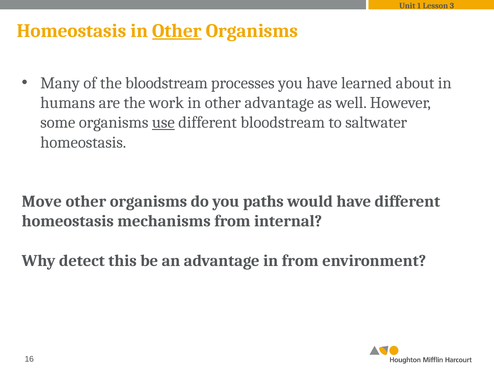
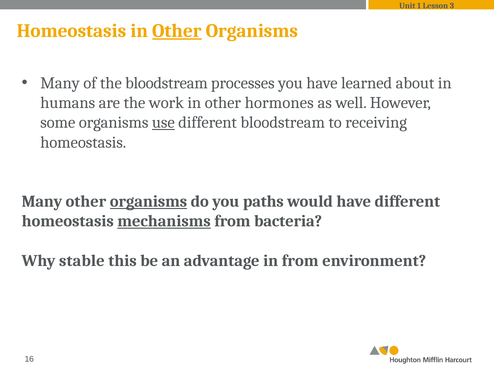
other advantage: advantage -> hormones
saltwater: saltwater -> receiving
Move at (42, 202): Move -> Many
organisms at (148, 202) underline: none -> present
mechanisms underline: none -> present
internal: internal -> bacteria
detect: detect -> stable
